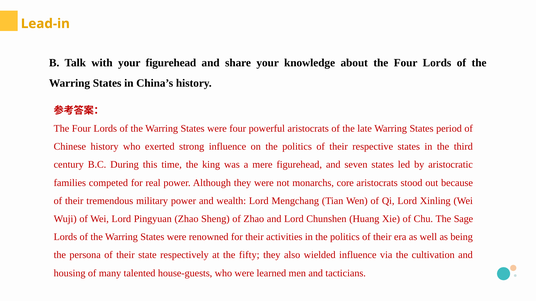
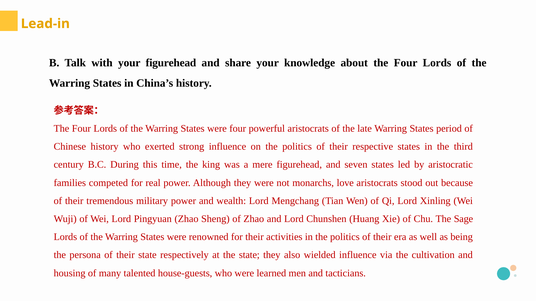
core: core -> love
the fifty: fifty -> state
